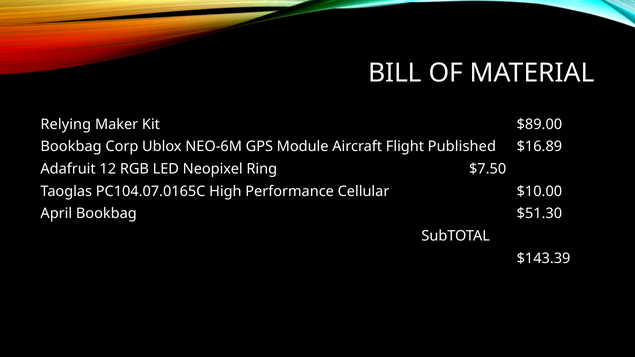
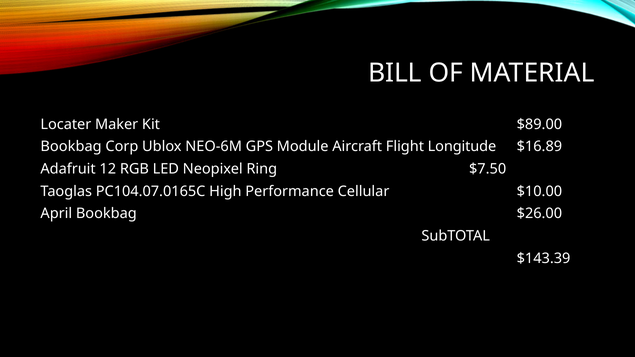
Relying: Relying -> Locater
Published: Published -> Longitude
$51.30: $51.30 -> $26.00
